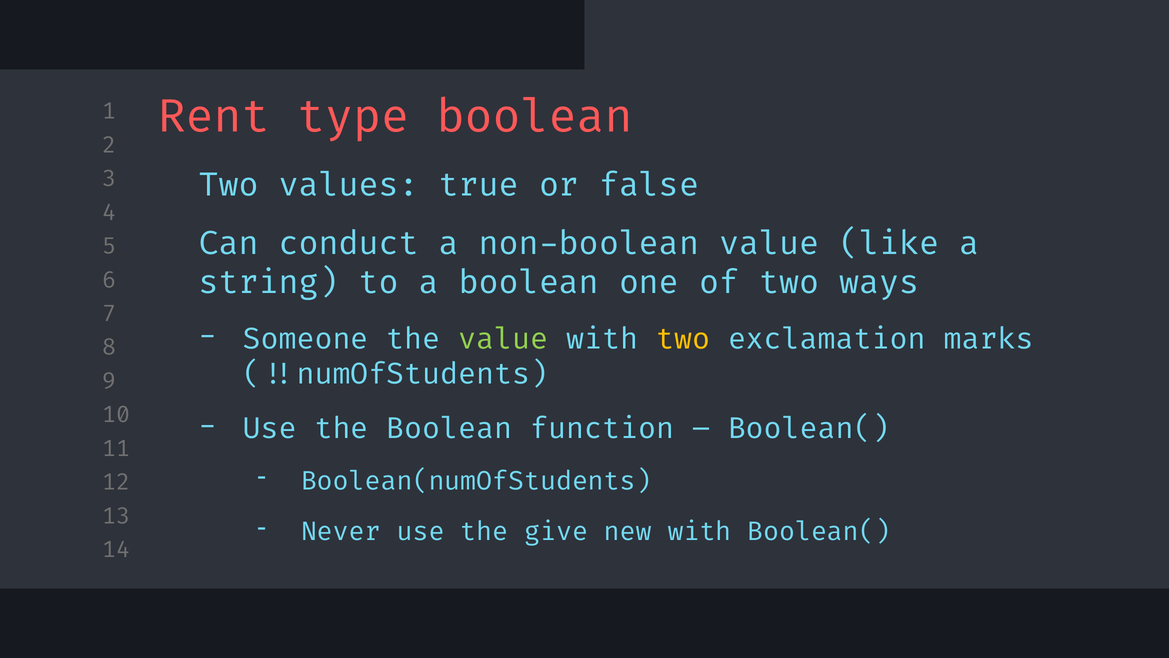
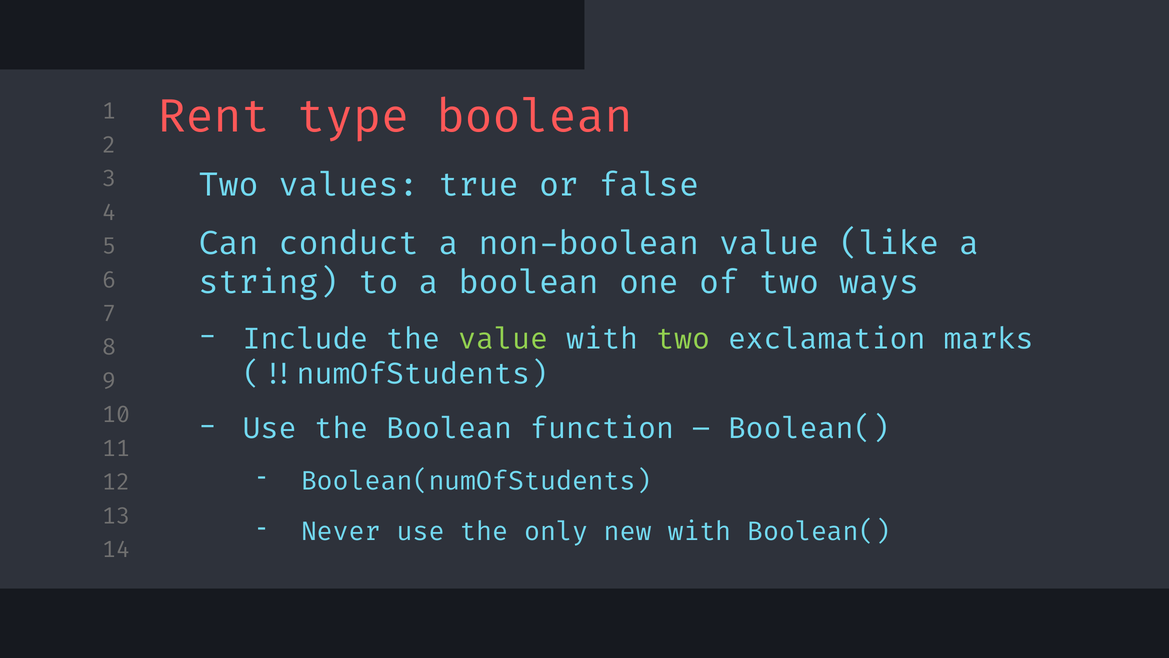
Someone: Someone -> Include
two at (683, 339) colour: yellow -> light green
give: give -> only
